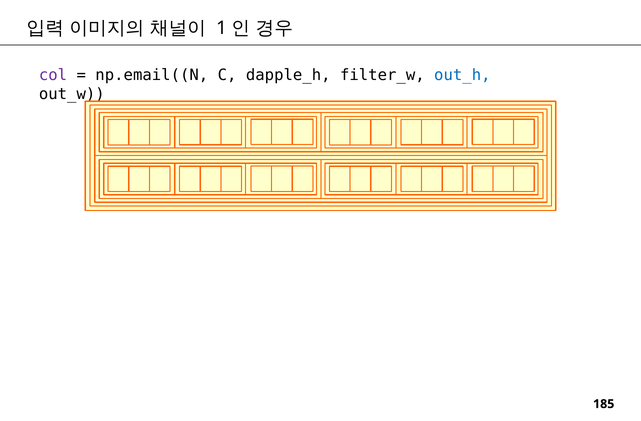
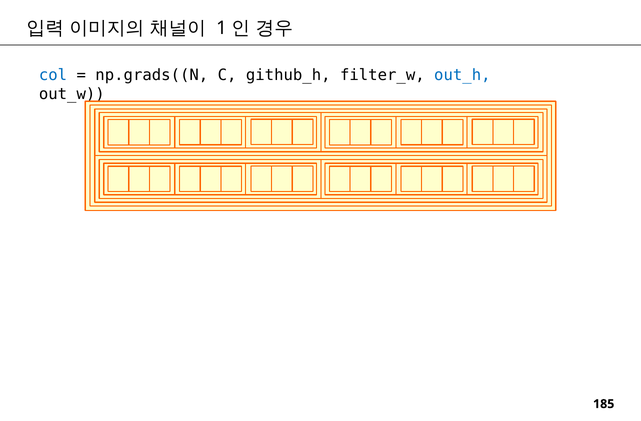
col colour: purple -> blue
np.email((N: np.email((N -> np.grads((N
dapple_h: dapple_h -> github_h
